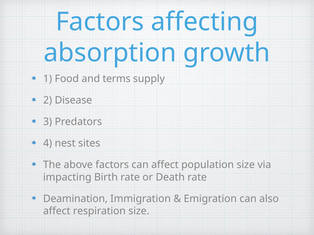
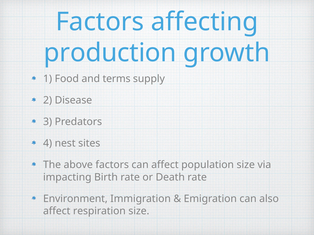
absorption: absorption -> production
Deamination: Deamination -> Environment
